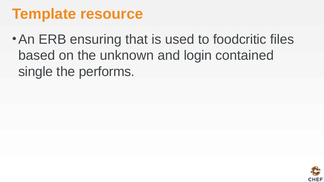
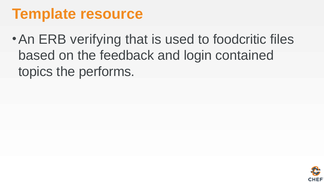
ensuring: ensuring -> verifying
unknown: unknown -> feedback
single: single -> topics
